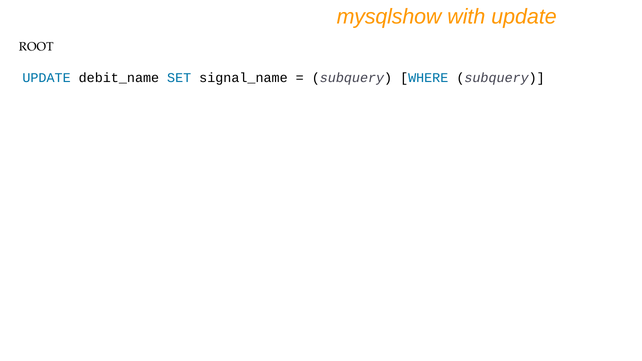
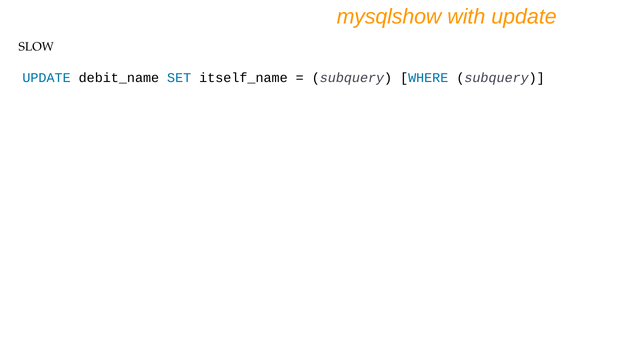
ROOT: ROOT -> SLOW
signal_name: signal_name -> itself_name
